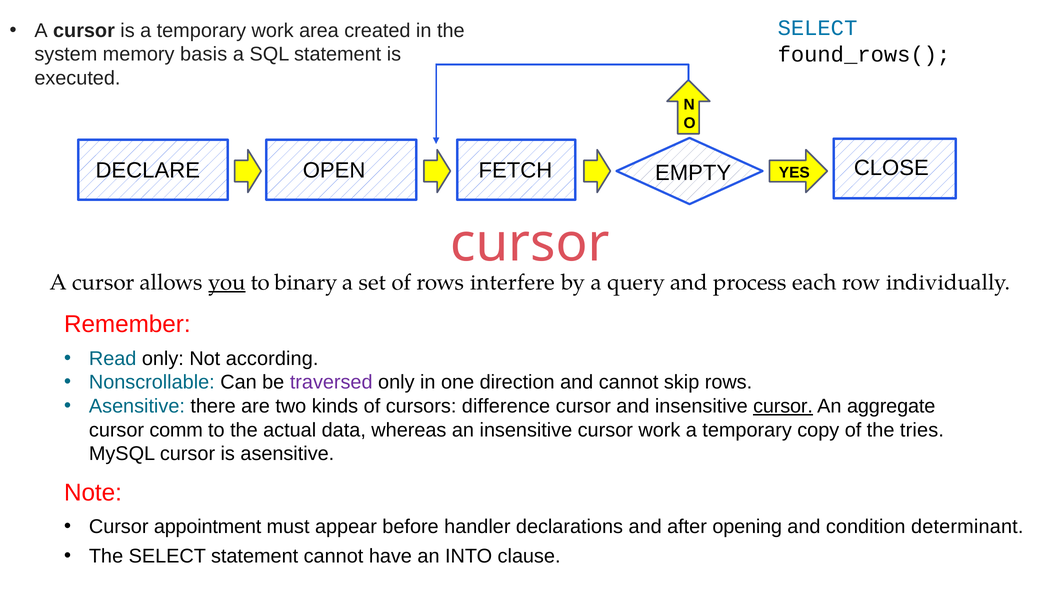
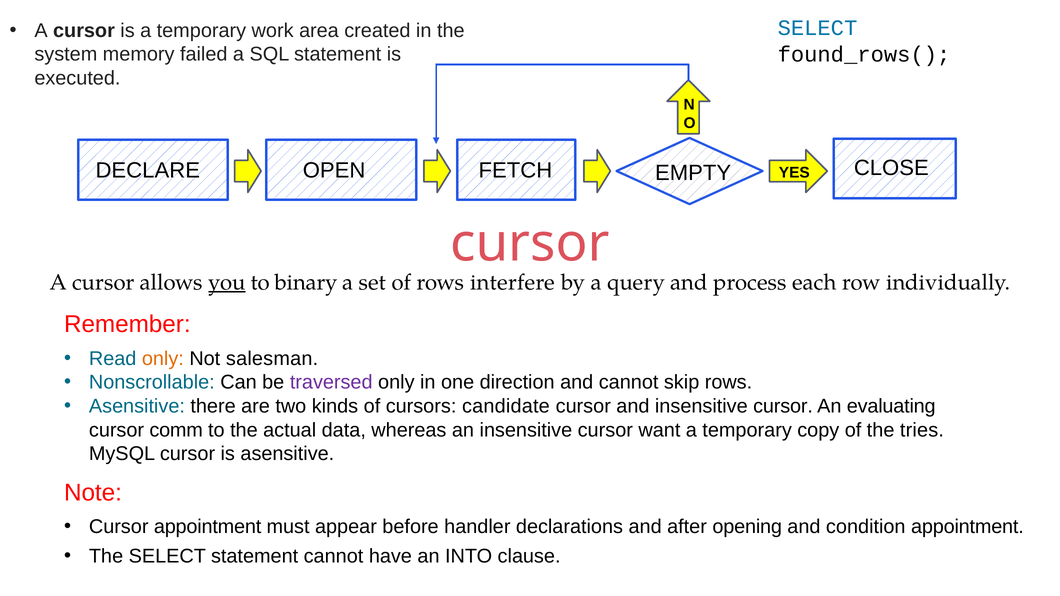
basis: basis -> failed
only at (163, 359) colour: black -> orange
according: according -> salesman
difference: difference -> candidate
cursor at (783, 406) underline: present -> none
aggregate: aggregate -> evaluating
cursor work: work -> want
condition determinant: determinant -> appointment
